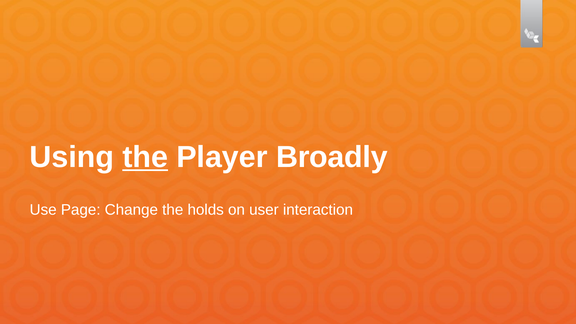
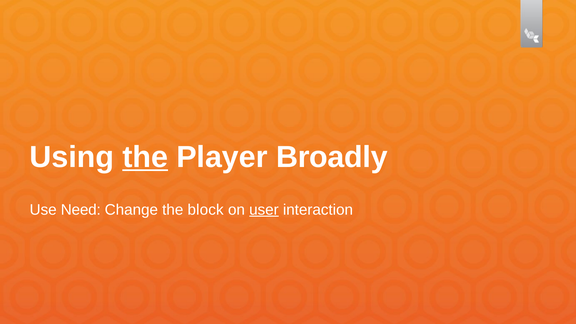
Page: Page -> Need
holds: holds -> block
user underline: none -> present
